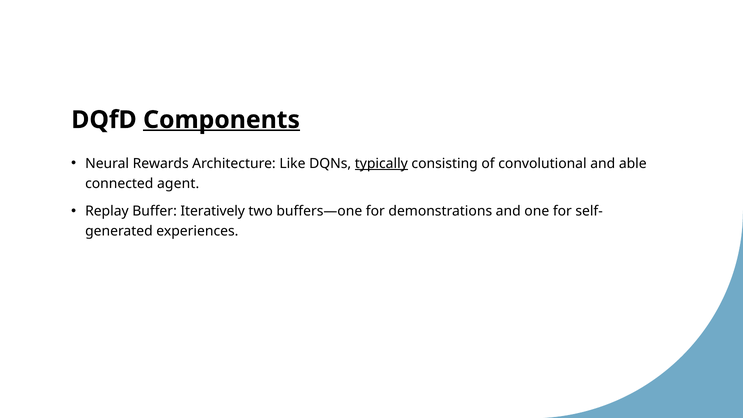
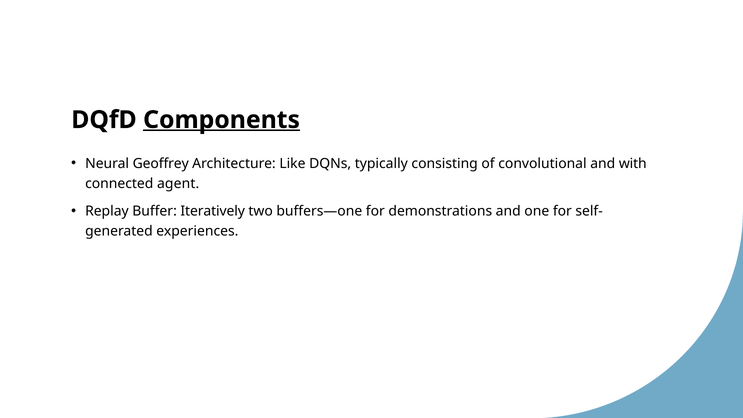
Rewards: Rewards -> Geoffrey
typically underline: present -> none
able: able -> with
